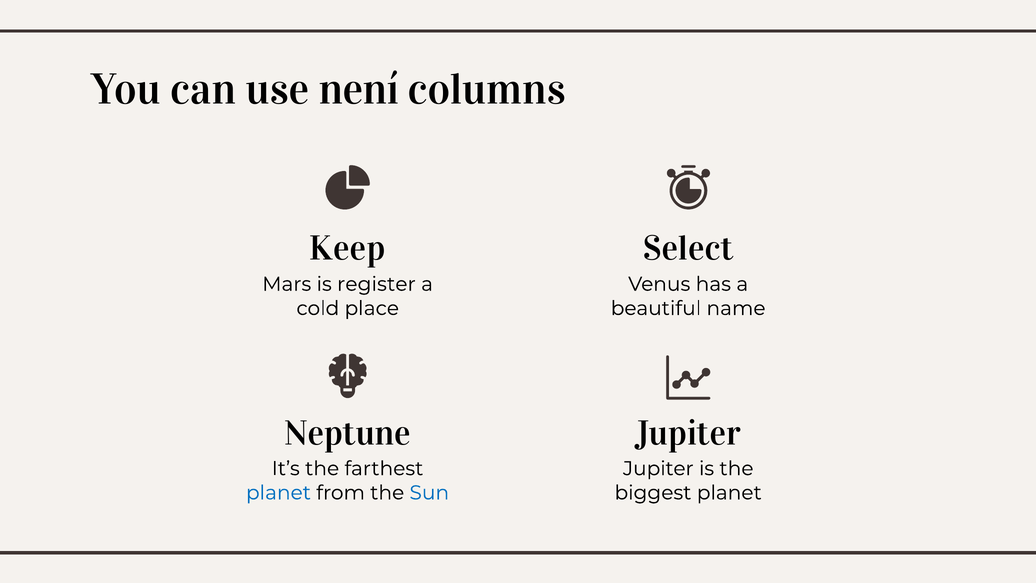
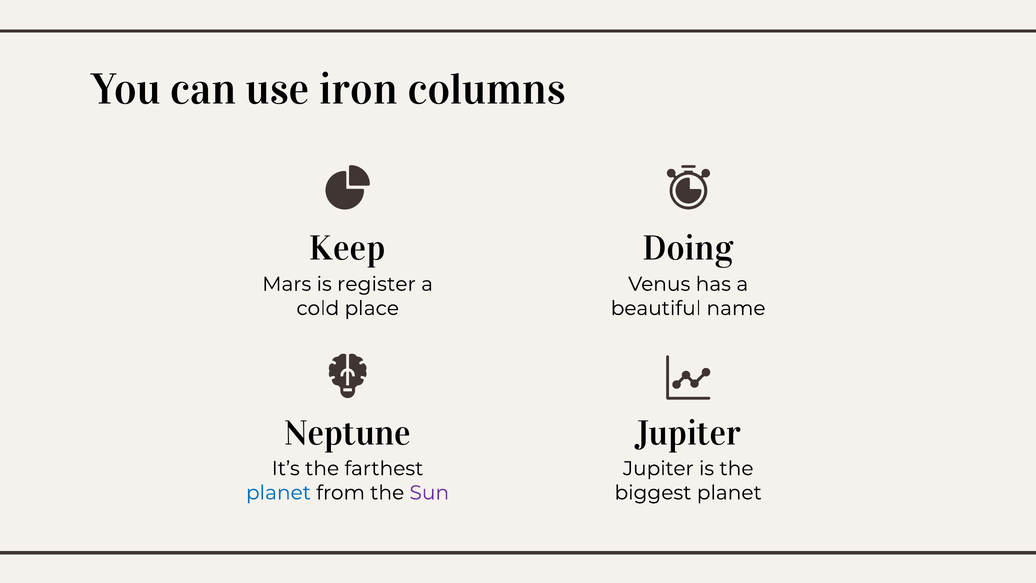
není: není -> iron
Select: Select -> Doing
Sun colour: blue -> purple
